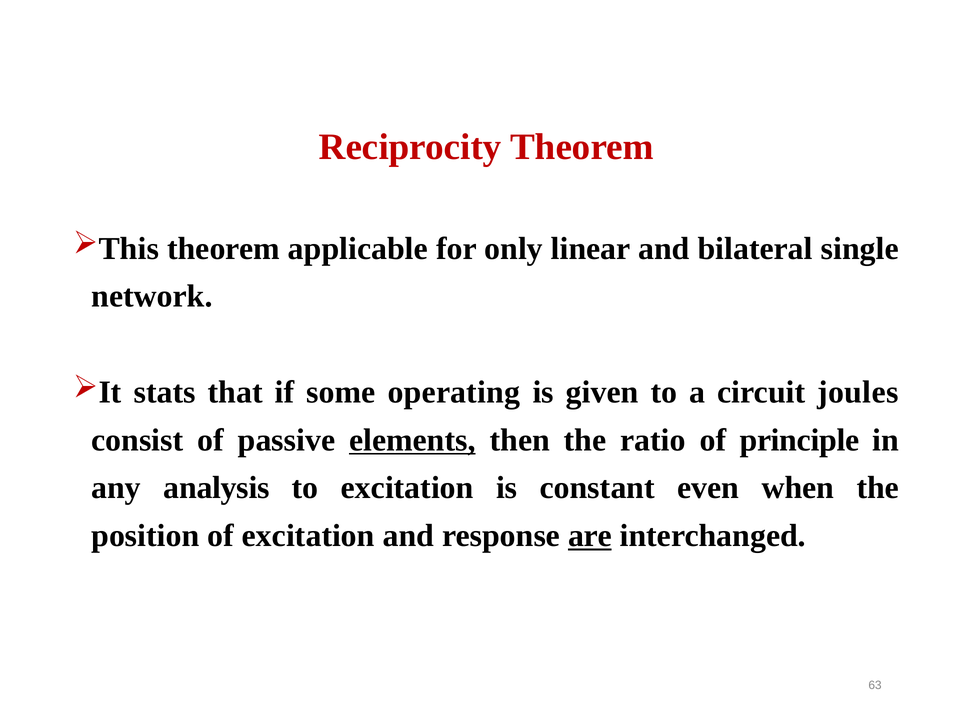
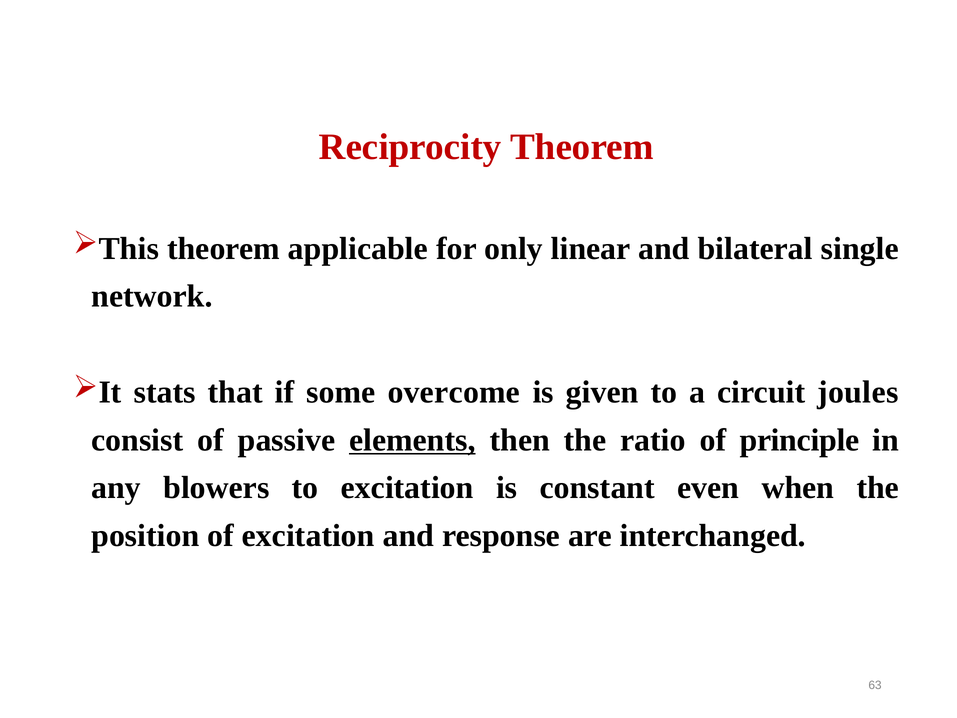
operating: operating -> overcome
analysis: analysis -> blowers
are underline: present -> none
